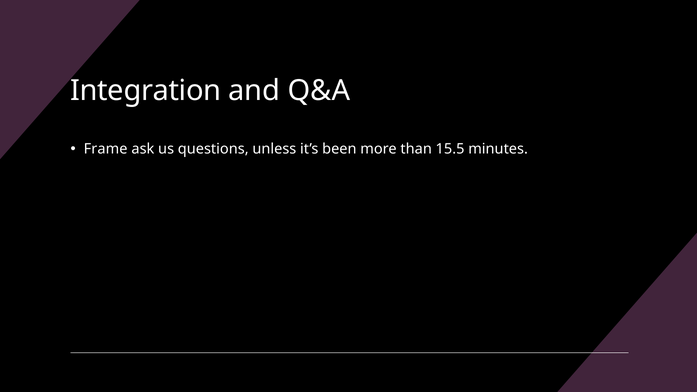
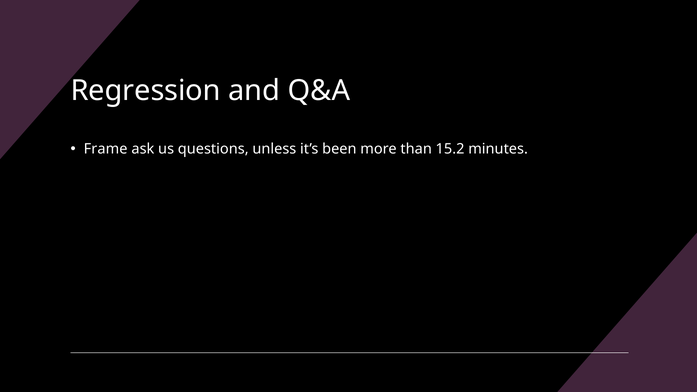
Integration: Integration -> Regression
15.5: 15.5 -> 15.2
